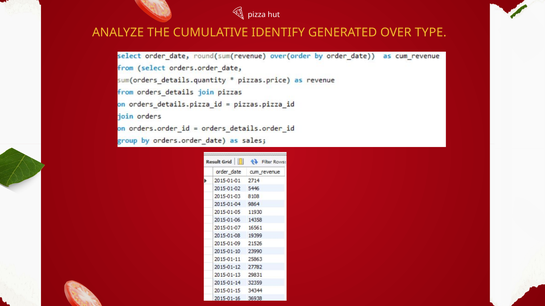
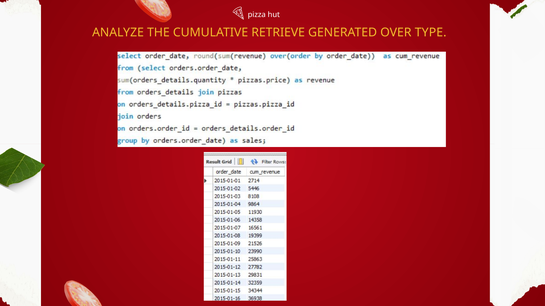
IDENTIFY: IDENTIFY -> RETRIEVE
